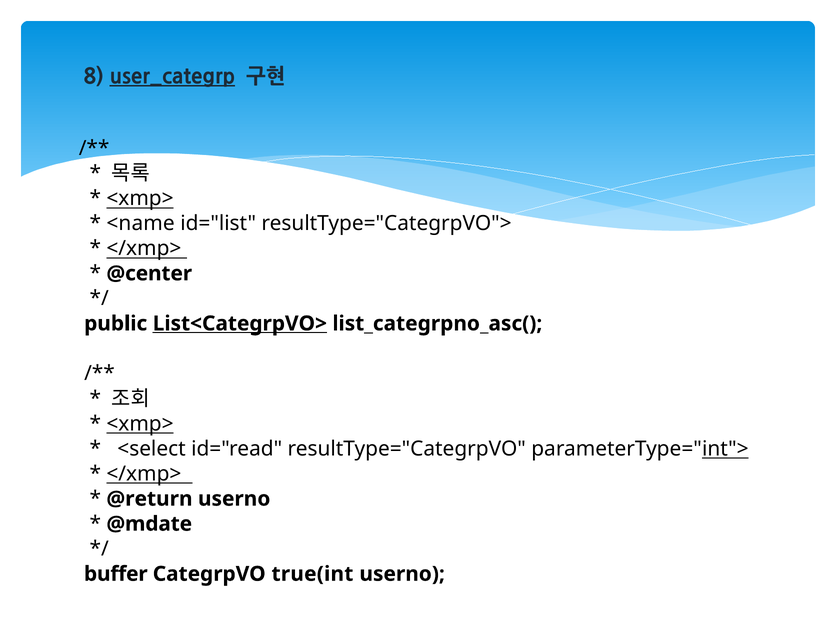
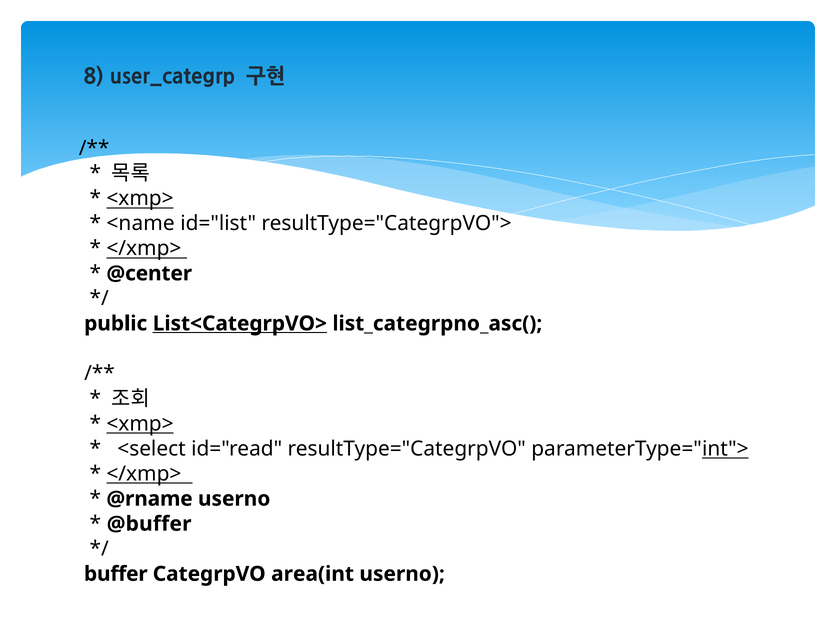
user_categrp underline: present -> none
@return: @return -> @rname
@mdate: @mdate -> @buffer
true(int: true(int -> area(int
